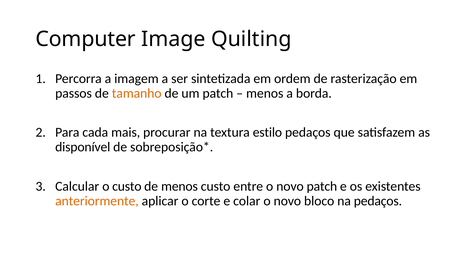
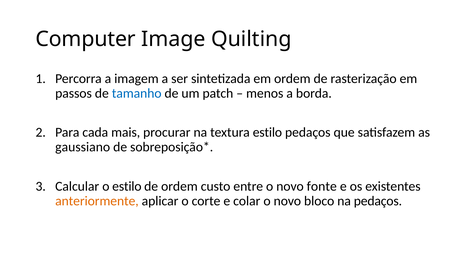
tamanho colour: orange -> blue
disponível: disponível -> gaussiano
o custo: custo -> estilo
de menos: menos -> ordem
novo patch: patch -> fonte
